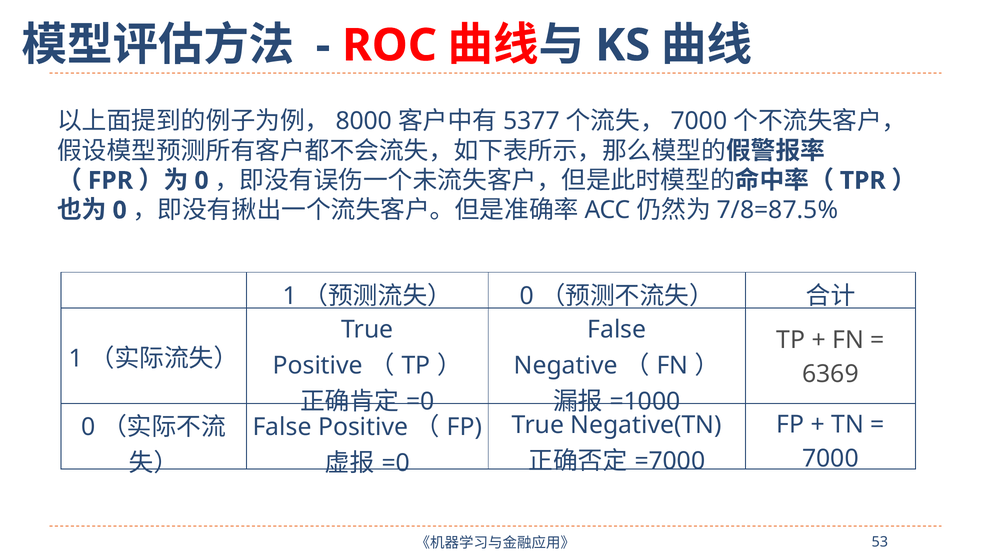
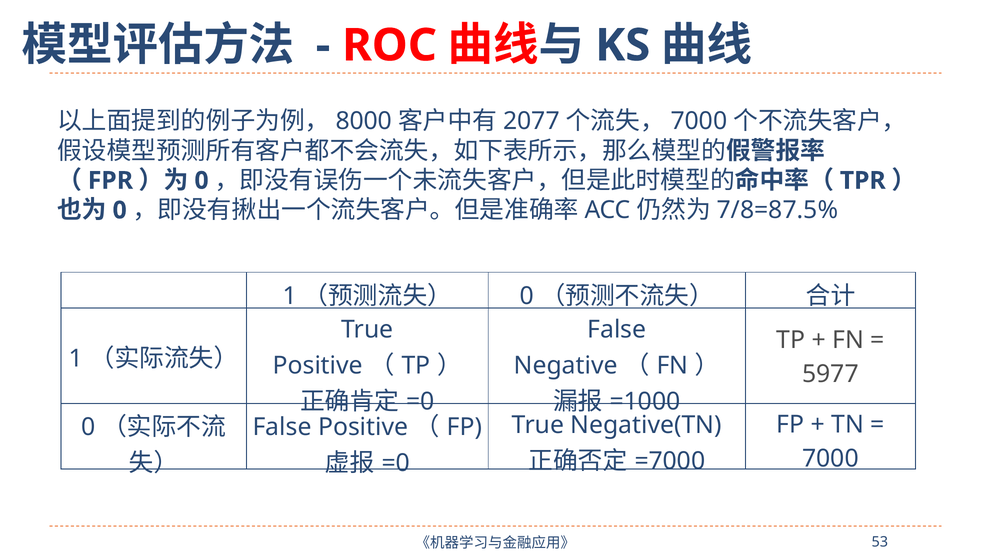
5377: 5377 -> 2077
6369: 6369 -> 5977
